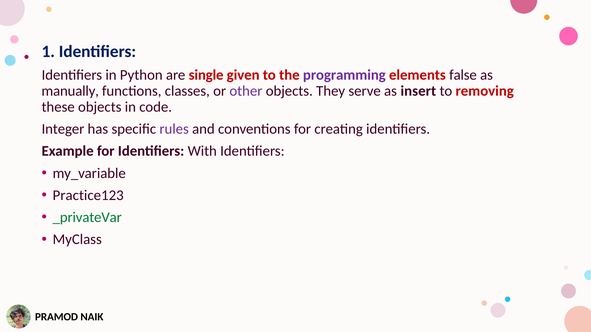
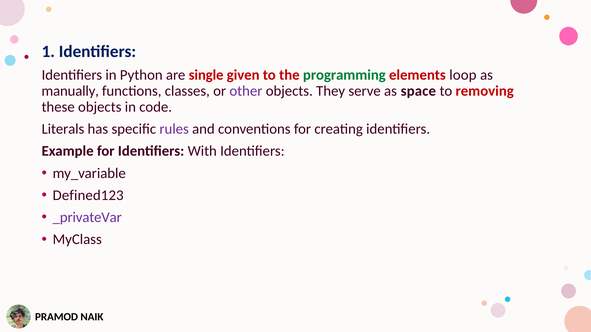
programming colour: purple -> green
false: false -> loop
insert: insert -> space
Integer: Integer -> Literals
Practice123: Practice123 -> Defined123
_privateVar colour: green -> purple
